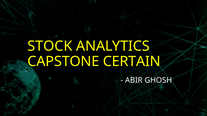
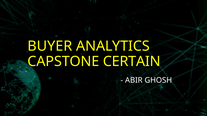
STOCK: STOCK -> BUYER
